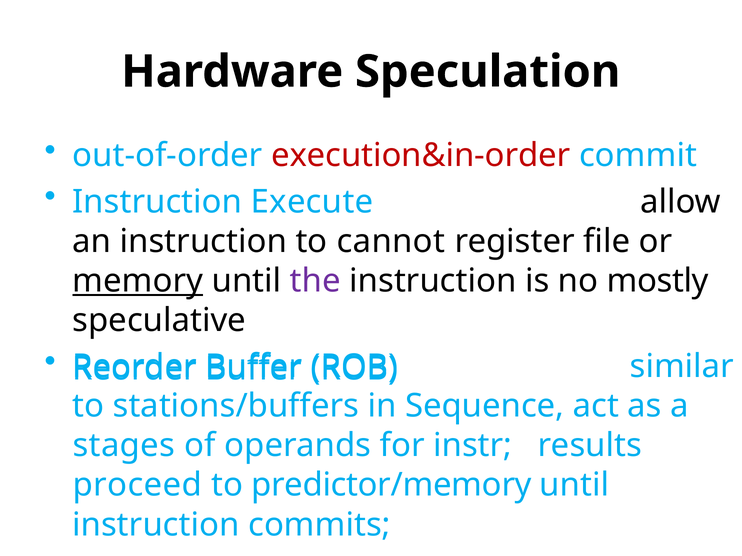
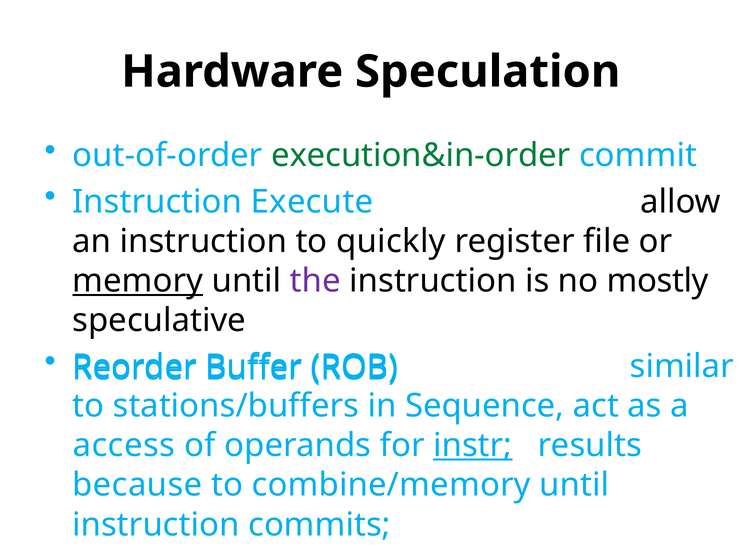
execution&in-order colour: red -> green
cannot: cannot -> quickly
stages: stages -> access
instr underline: none -> present
proceed: proceed -> because
predictor/memory: predictor/memory -> combine/memory
